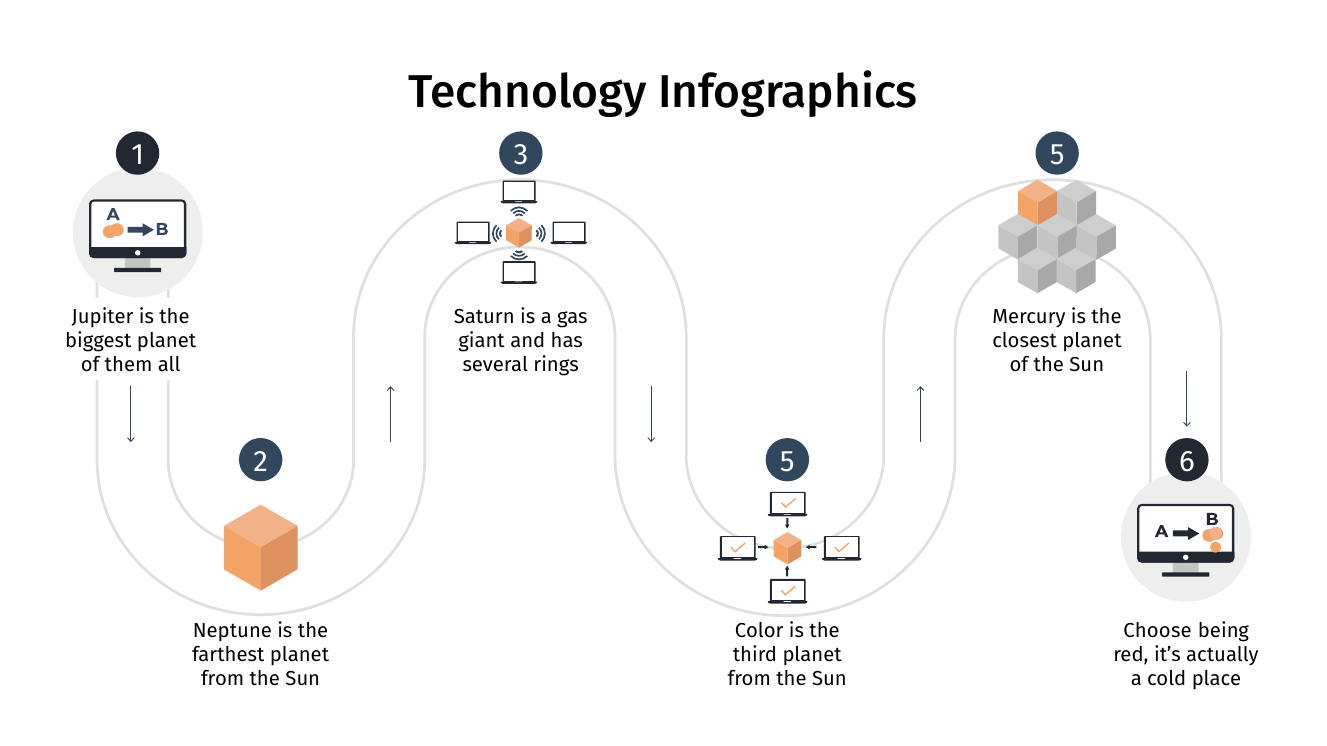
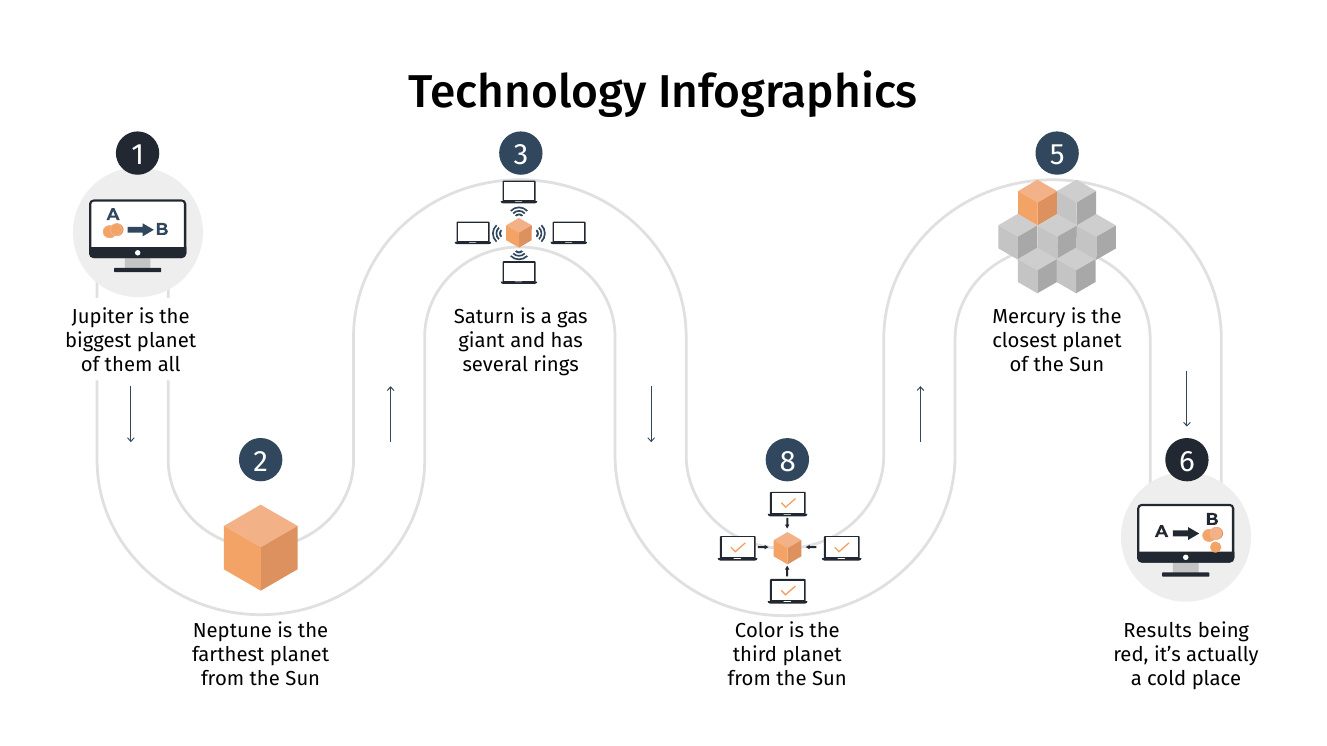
2 5: 5 -> 8
Choose: Choose -> Results
